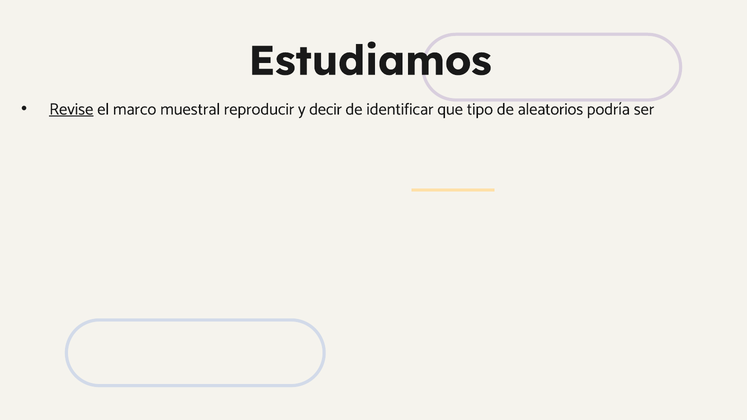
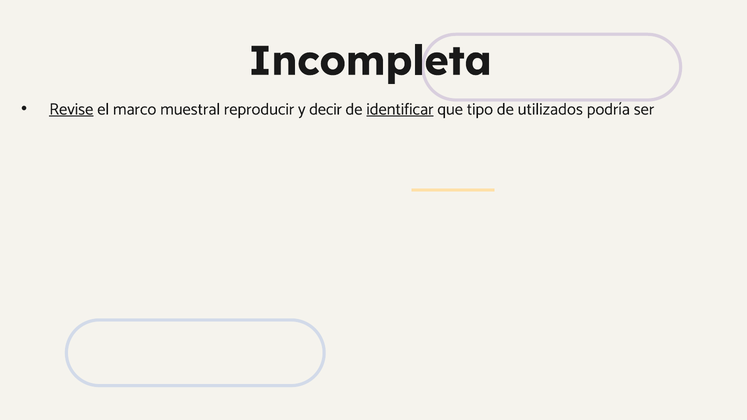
Estudiamos: Estudiamos -> Incompleta
identificar underline: none -> present
aleatorios: aleatorios -> utilizados
